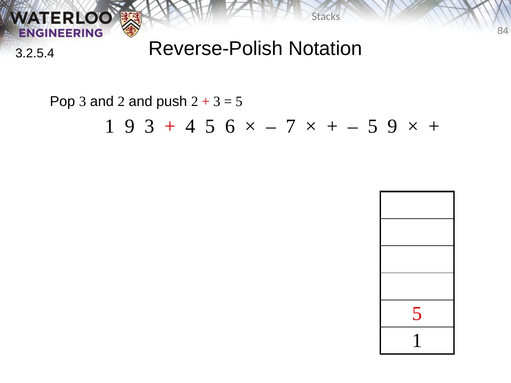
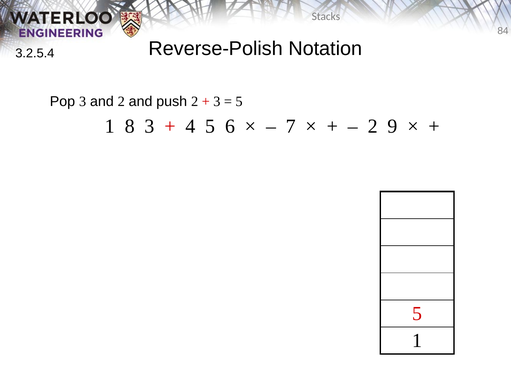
1 9: 9 -> 8
5 at (373, 126): 5 -> 2
